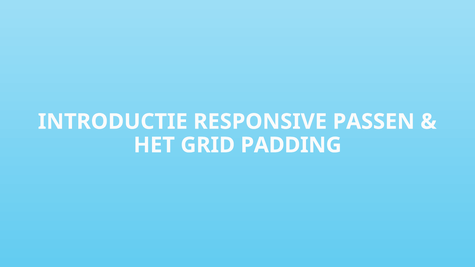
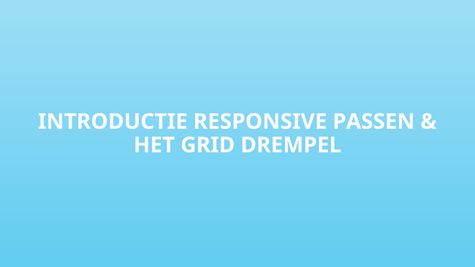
PADDING: PADDING -> DREMPEL
